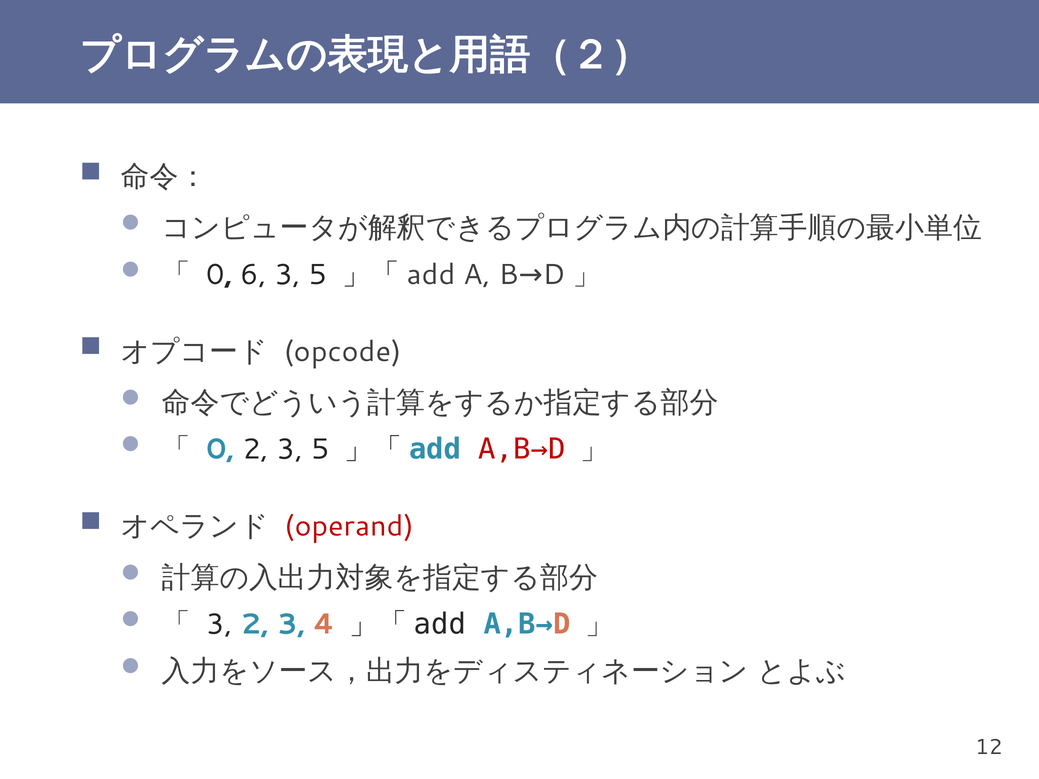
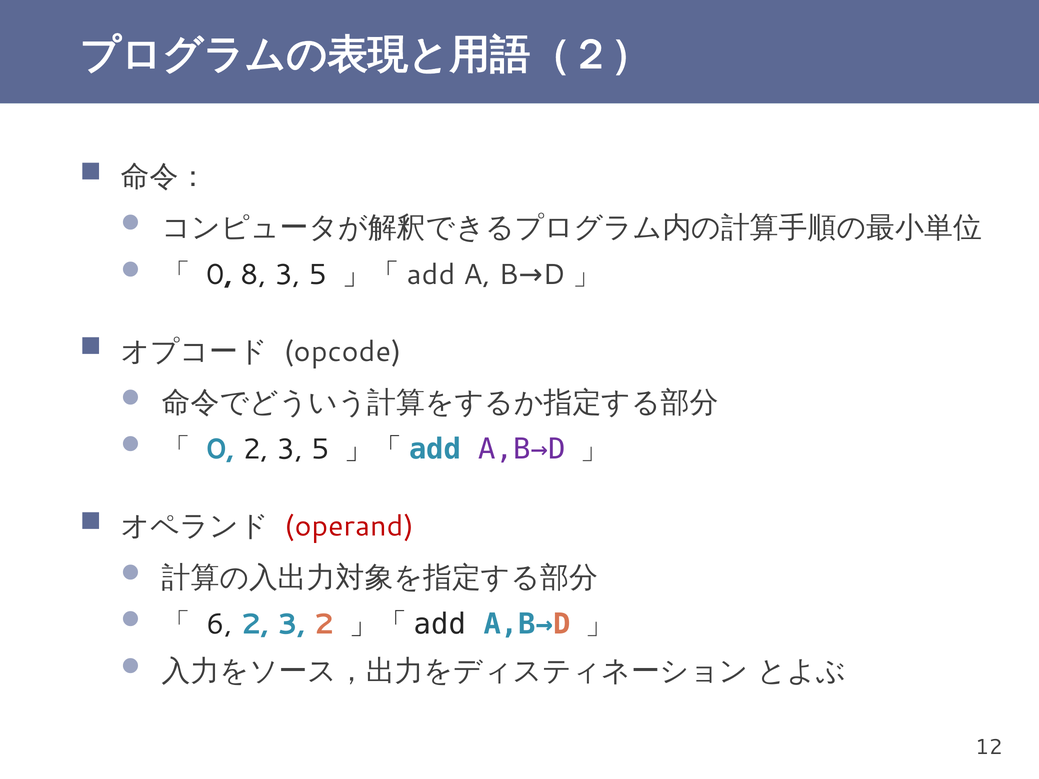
6: 6 -> 8
A,B→D at (522, 450) colour: red -> purple
3 at (219, 624): 3 -> 6
3 4: 4 -> 2
